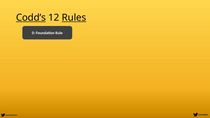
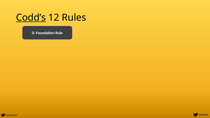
Rules underline: present -> none
